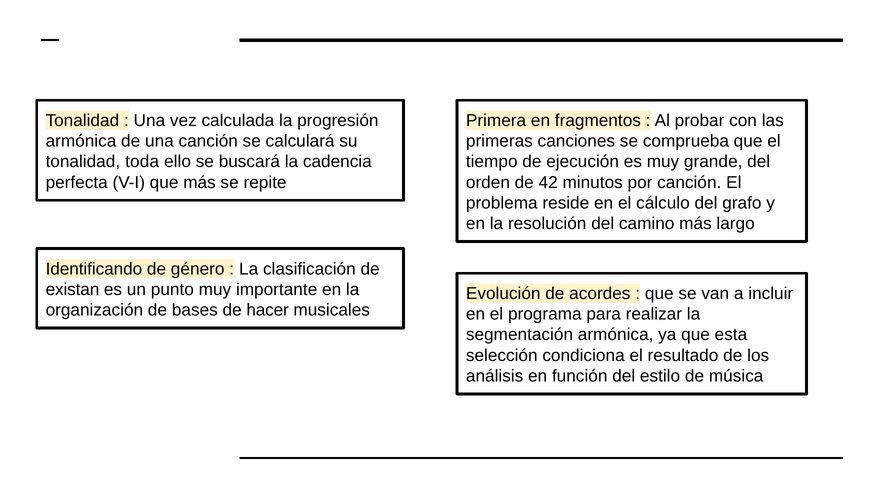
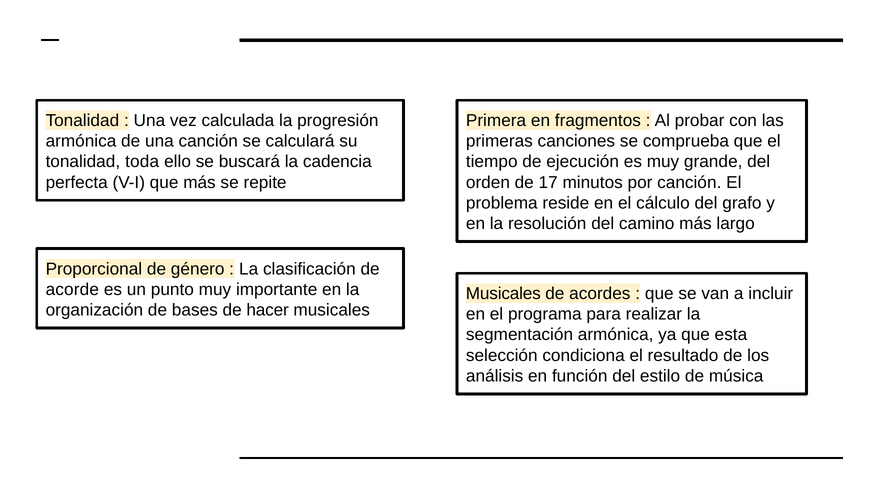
42: 42 -> 17
Identificando: Identificando -> Proporcional
existan: existan -> acorde
Evolución at (503, 294): Evolución -> Musicales
